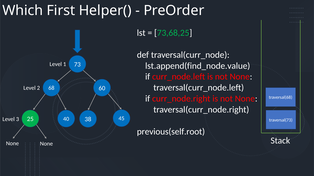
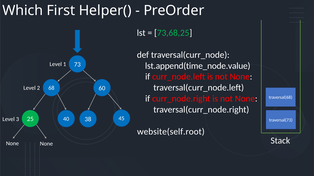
lst.append(find_node.value: lst.append(find_node.value -> lst.append(time_node.value
previous(self.root: previous(self.root -> website(self.root
